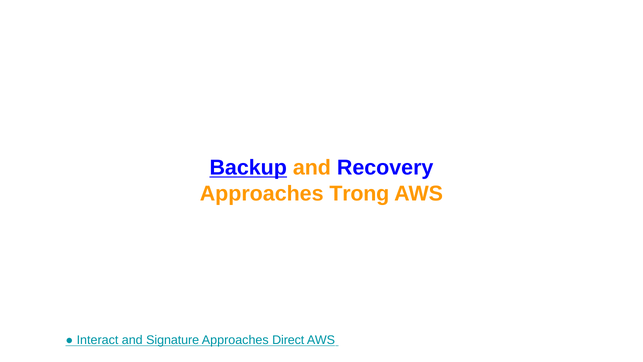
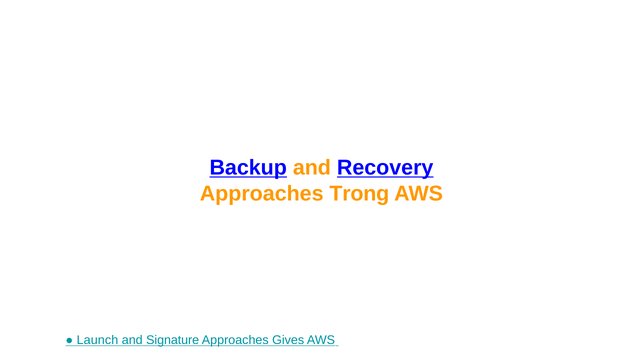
Recovery underline: none -> present
Interact: Interact -> Launch
Direct: Direct -> Gives
